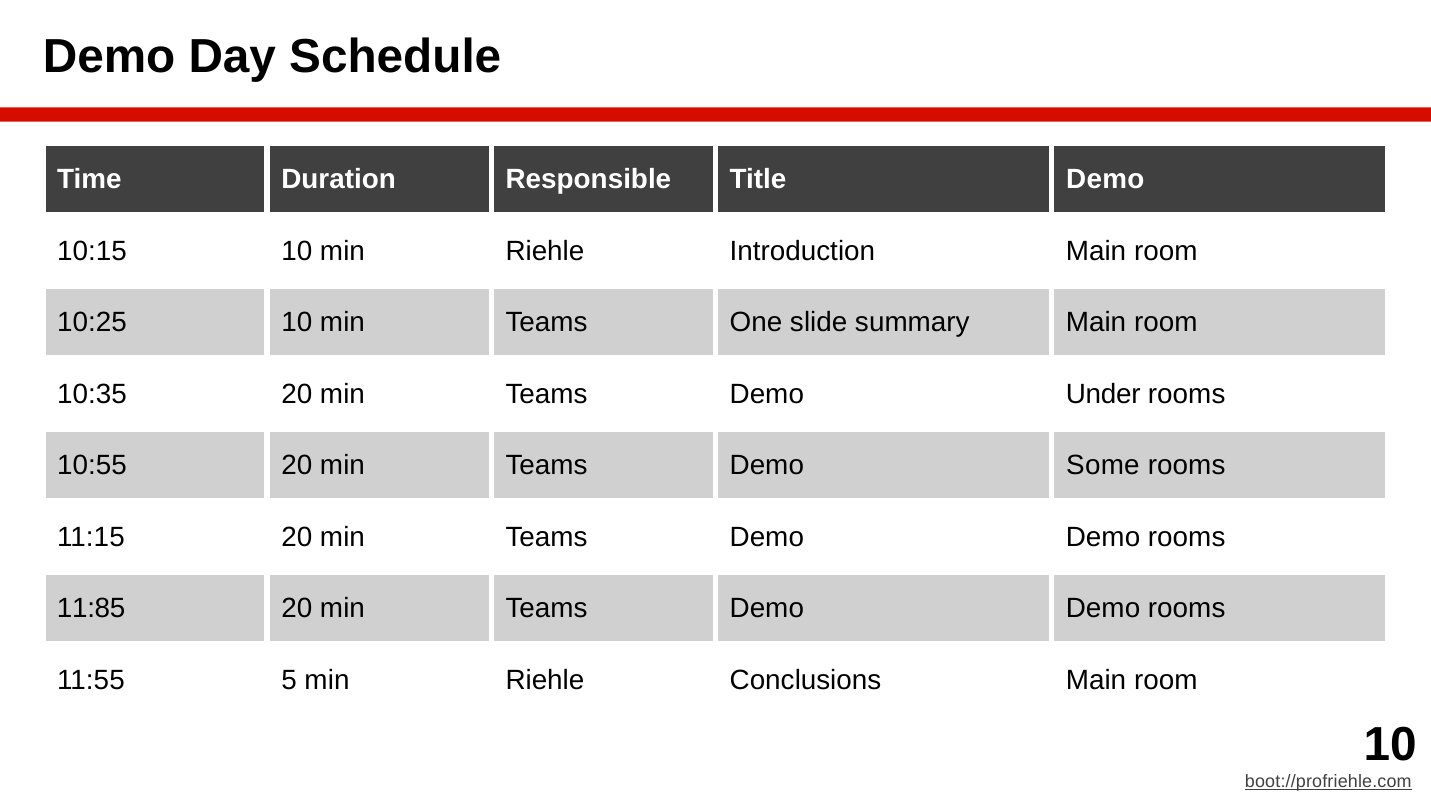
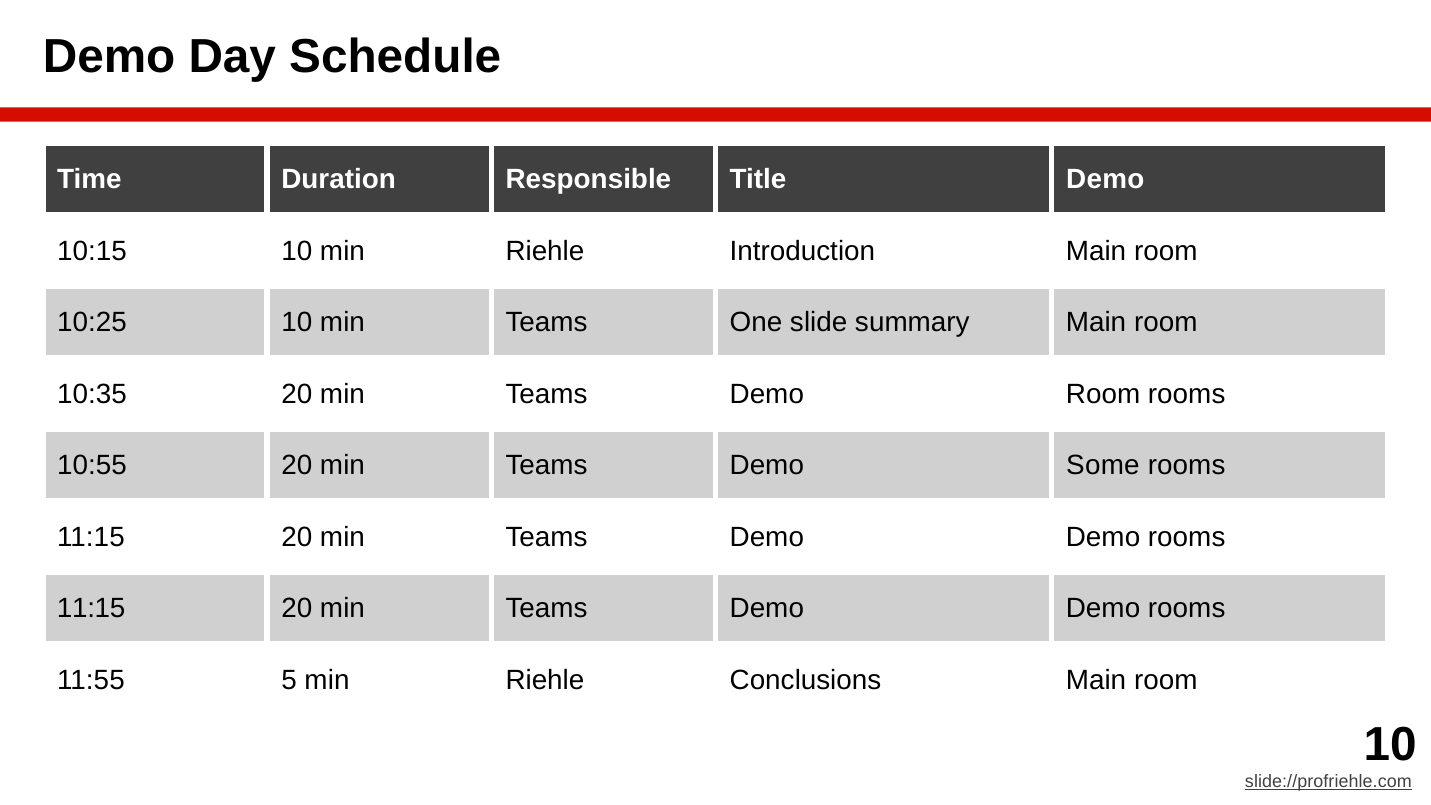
Demo Under: Under -> Room
11:85 at (91, 609): 11:85 -> 11:15
boot://profriehle.com: boot://profriehle.com -> slide://profriehle.com
